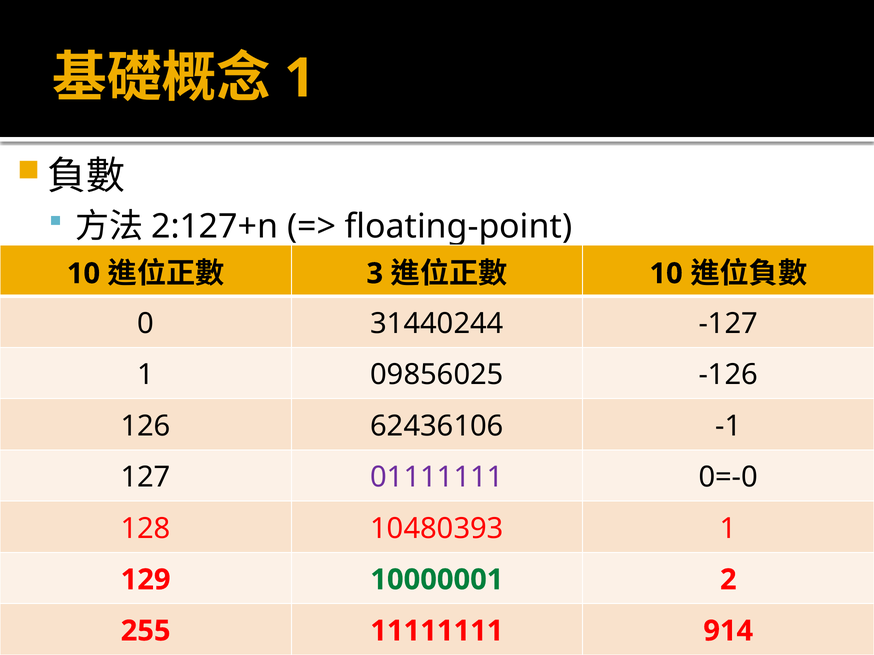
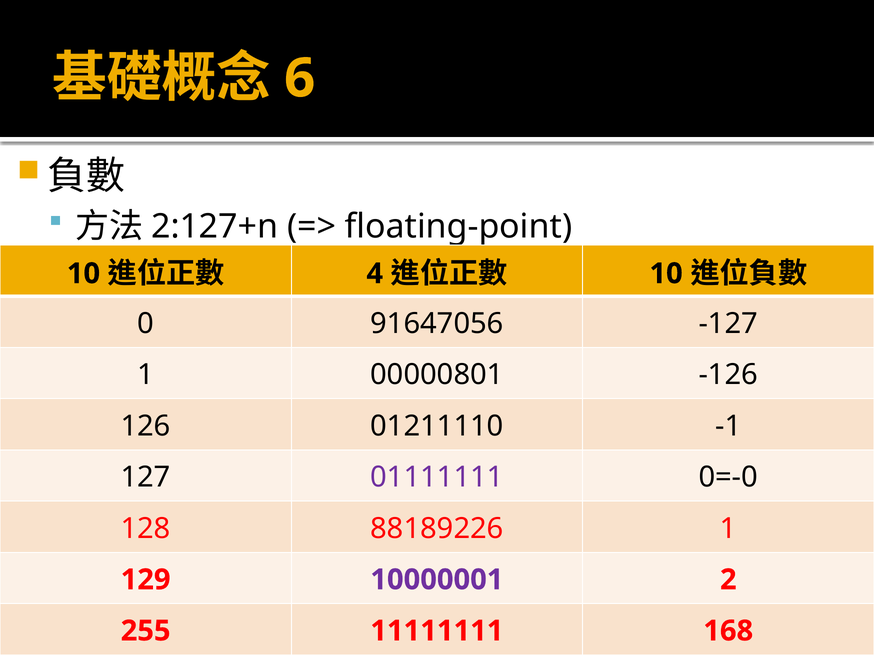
1 at (300, 79): 1 -> 6
3: 3 -> 4
31440244: 31440244 -> 91647056
09856025: 09856025 -> 00000801
62436106: 62436106 -> 01211110
10480393: 10480393 -> 88189226
10000001 colour: green -> purple
914: 914 -> 168
